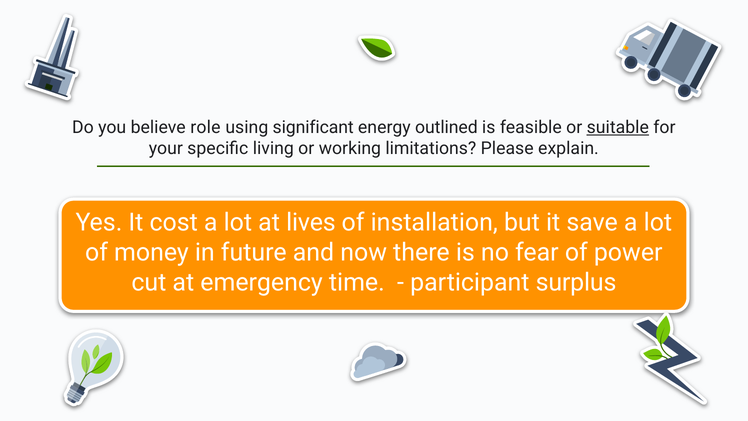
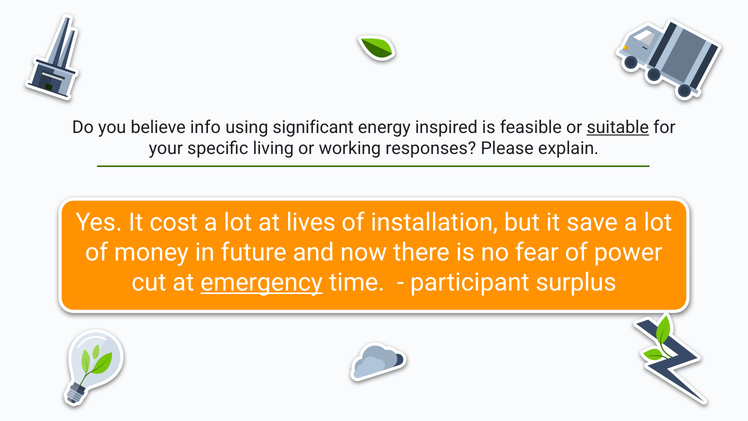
role: role -> info
outlined: outlined -> inspired
limitations: limitations -> responses
emergency underline: none -> present
